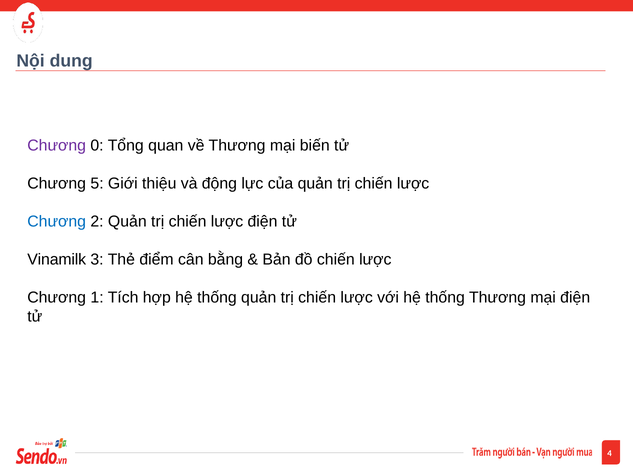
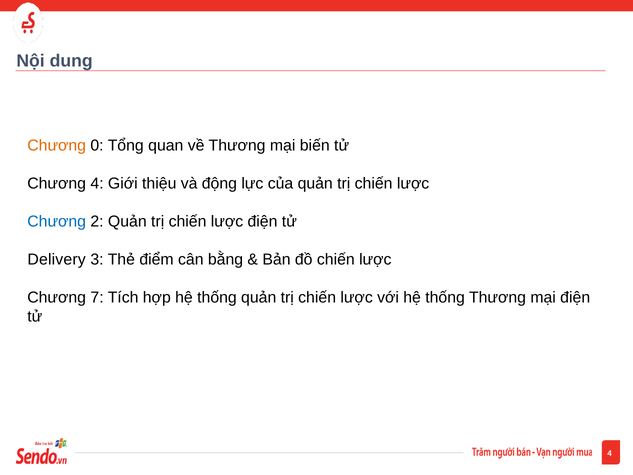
Chương at (57, 146) colour: purple -> orange
Chương 5: 5 -> 4
Vinamilk: Vinamilk -> Delivery
1: 1 -> 7
